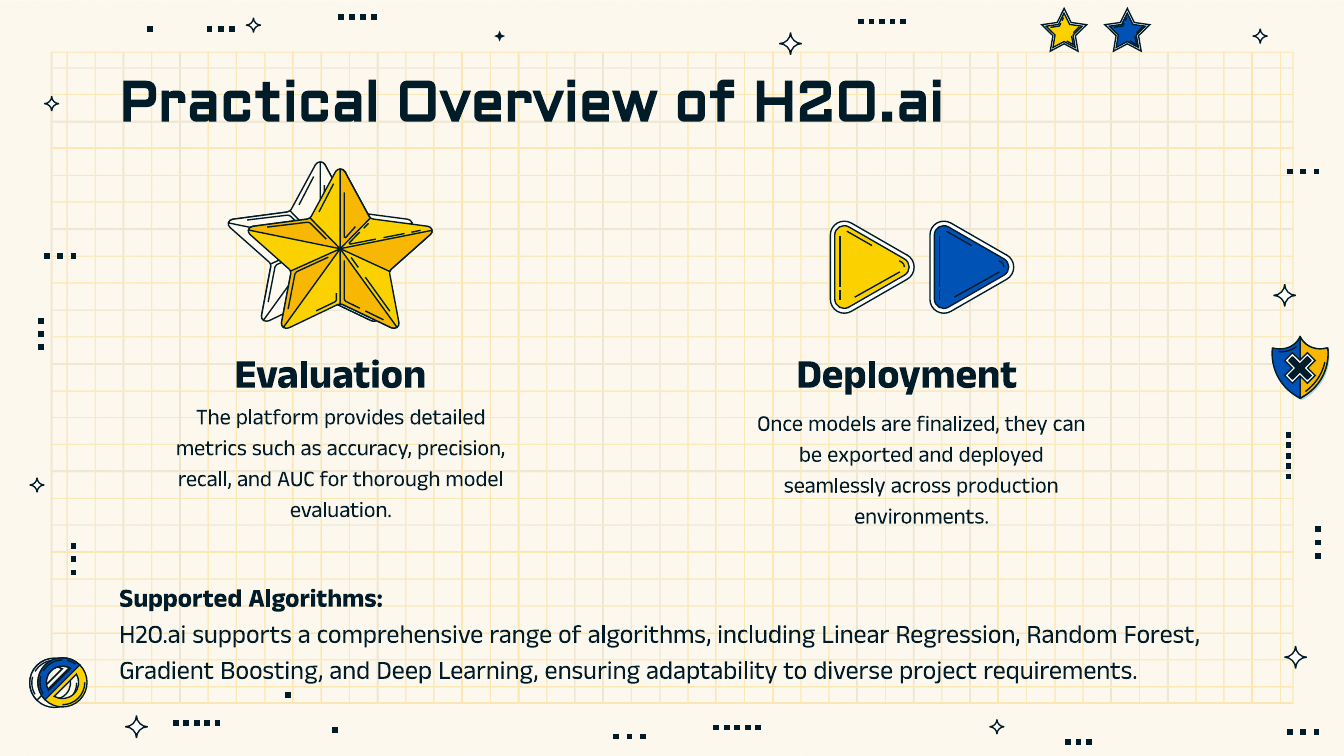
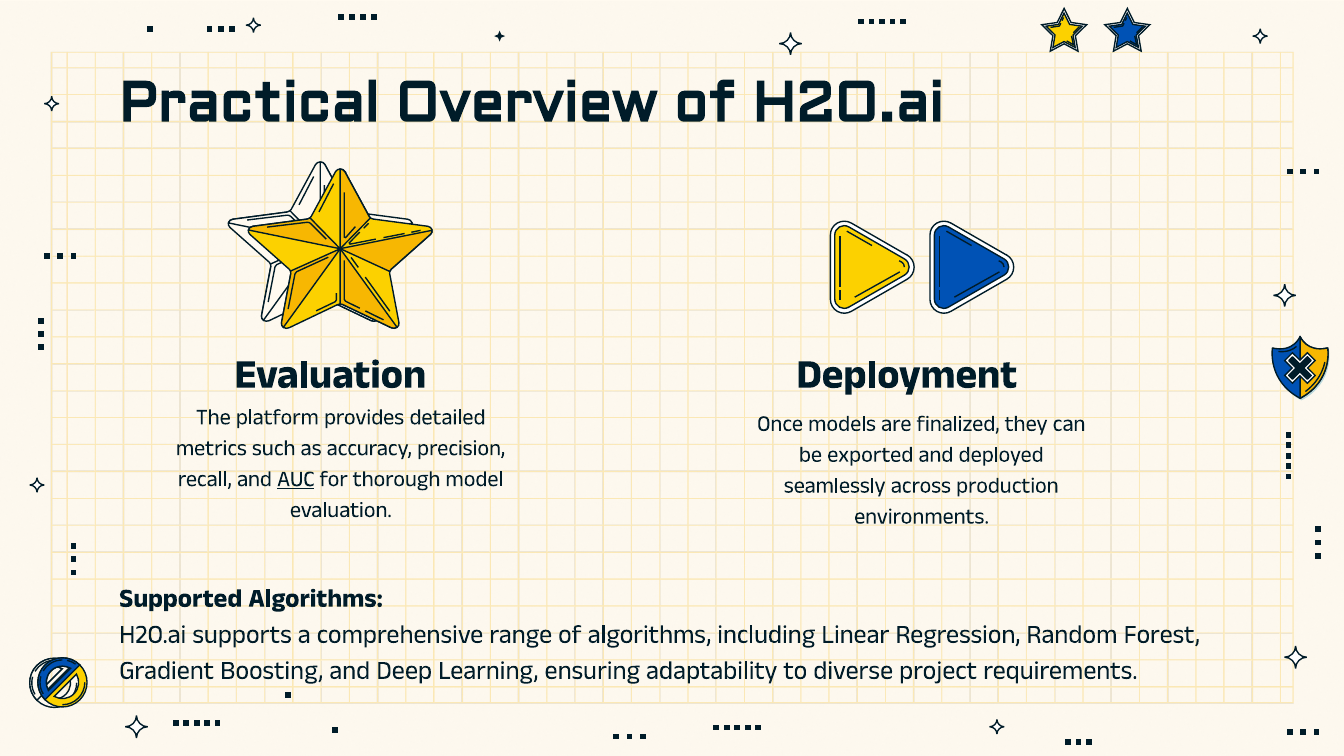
AUC underline: none -> present
